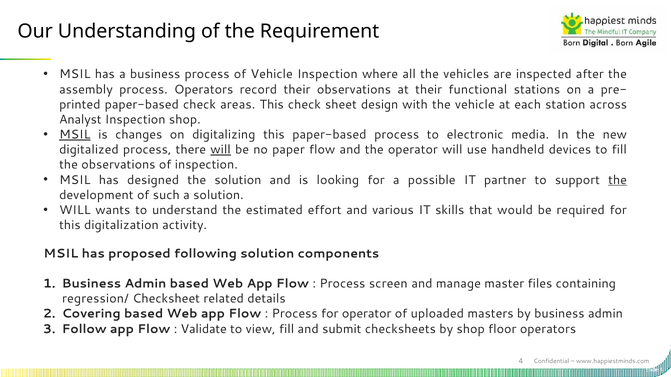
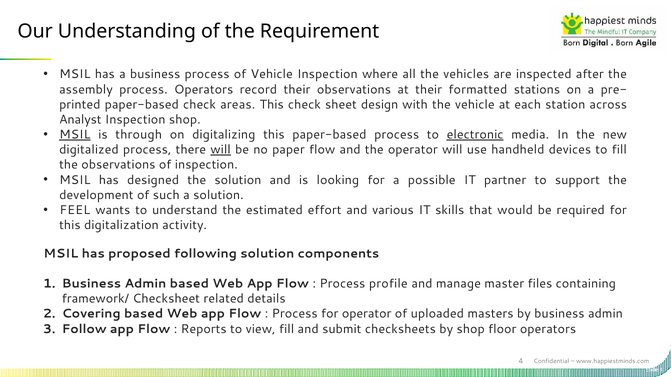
functional: functional -> formatted
changes: changes -> through
electronic underline: none -> present
the at (618, 180) underline: present -> none
WILL at (75, 210): WILL -> FEEL
screen: screen -> profile
regression/: regression/ -> framework/
Validate: Validate -> Reports
